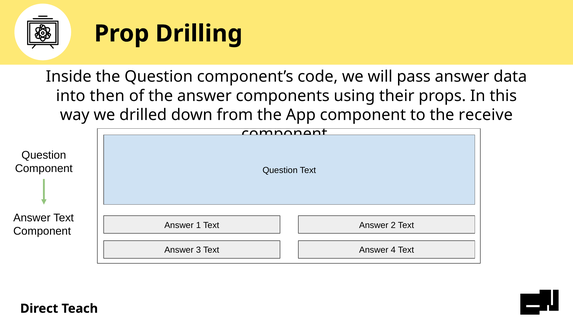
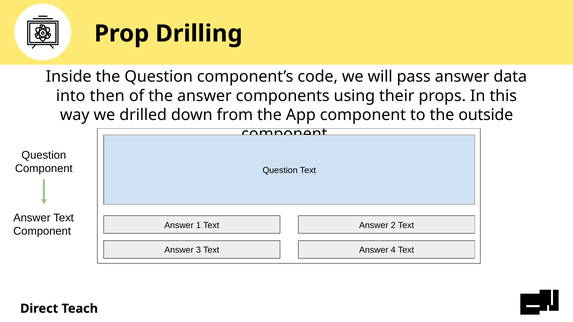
receive: receive -> outside
